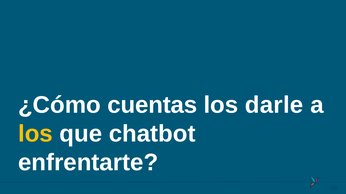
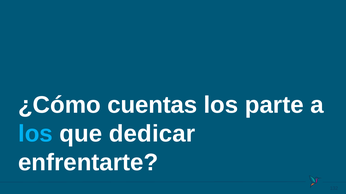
darle: darle -> parte
los at (35, 134) colour: yellow -> light blue
chatbot: chatbot -> dedicar
